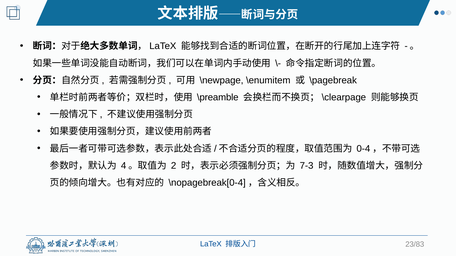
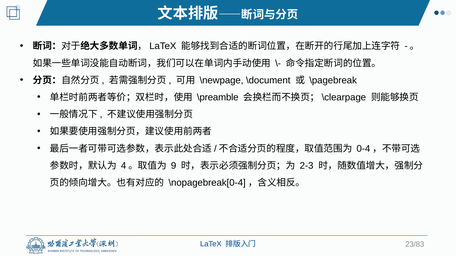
\enumitem: \enumitem -> \document
2: 2 -> 9
7-3: 7-3 -> 2-3
